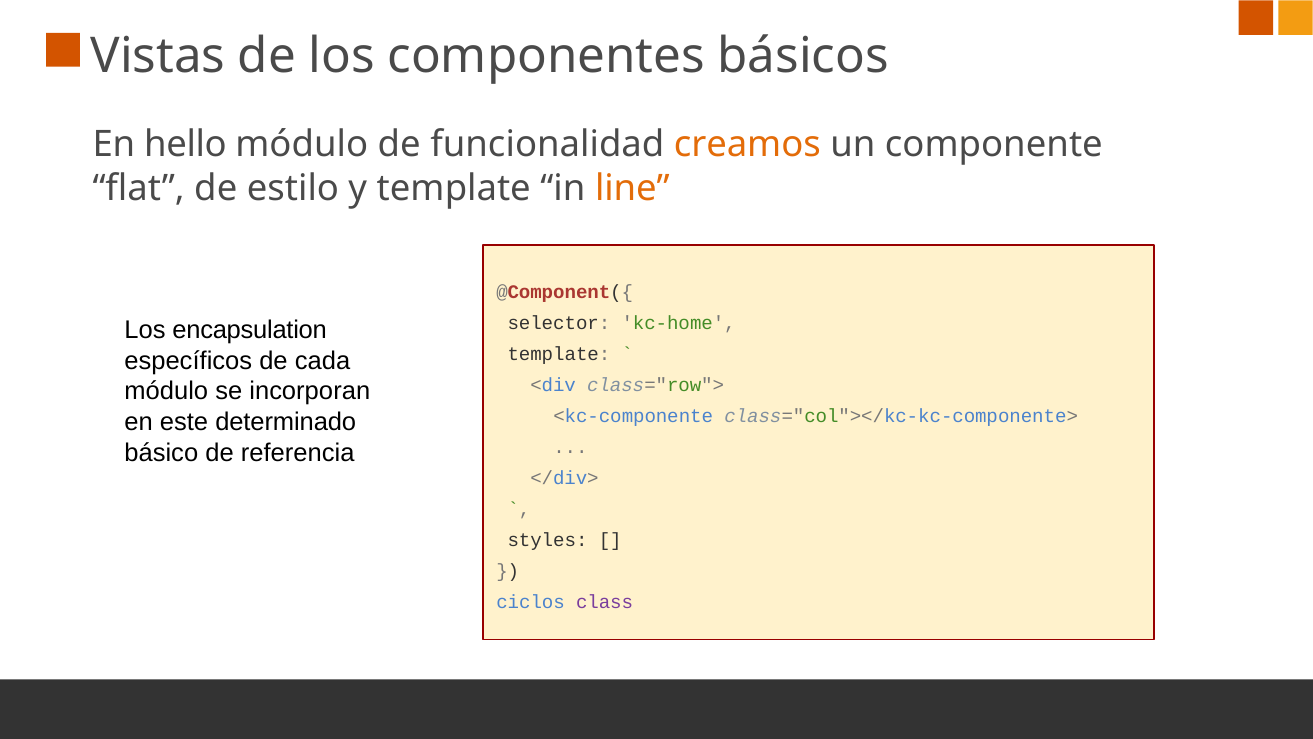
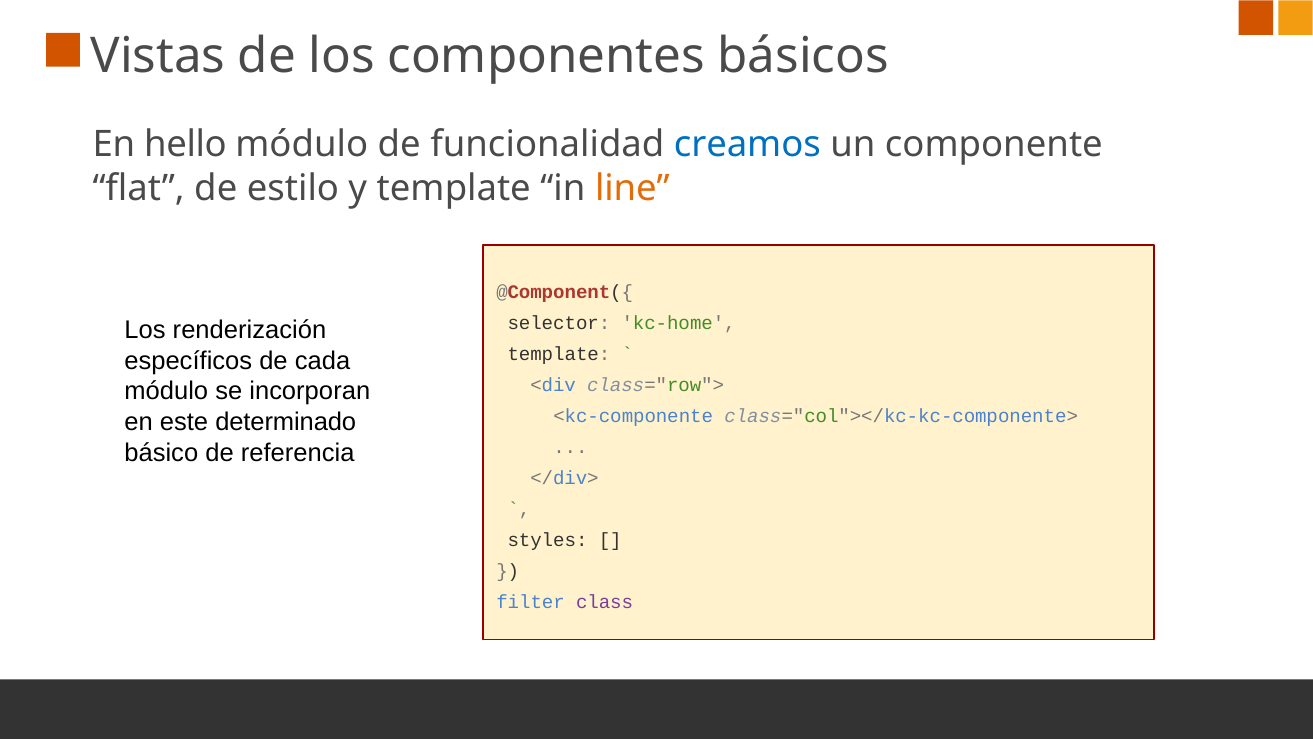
creamos colour: orange -> blue
encapsulation: encapsulation -> renderización
ciclos: ciclos -> filter
